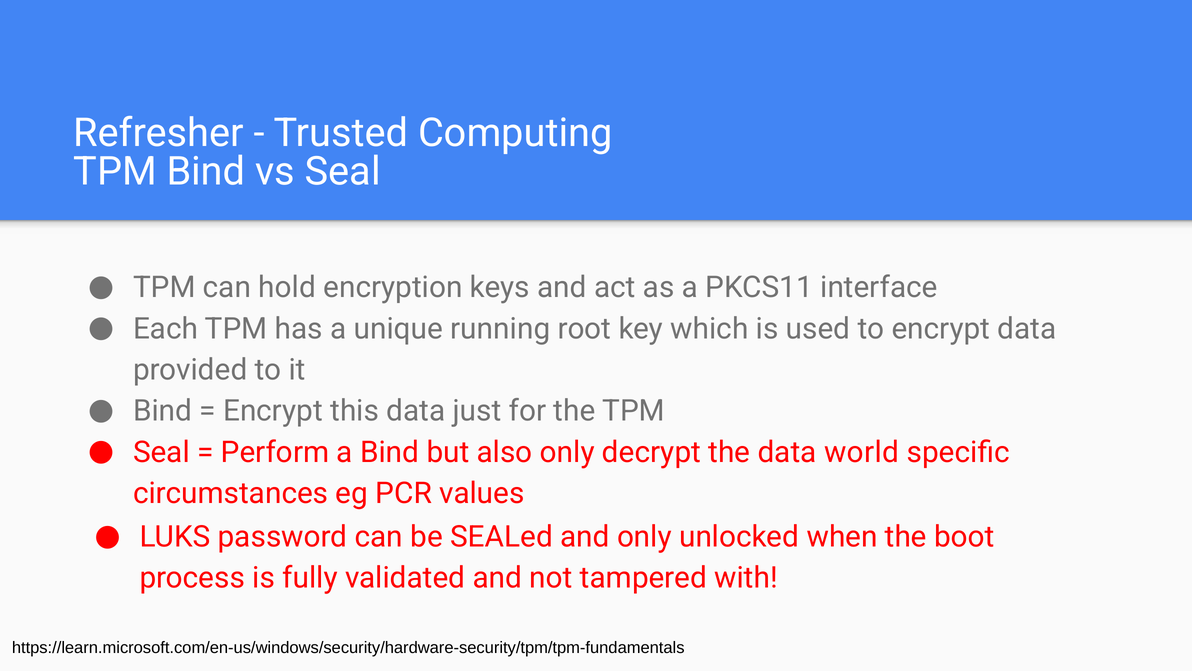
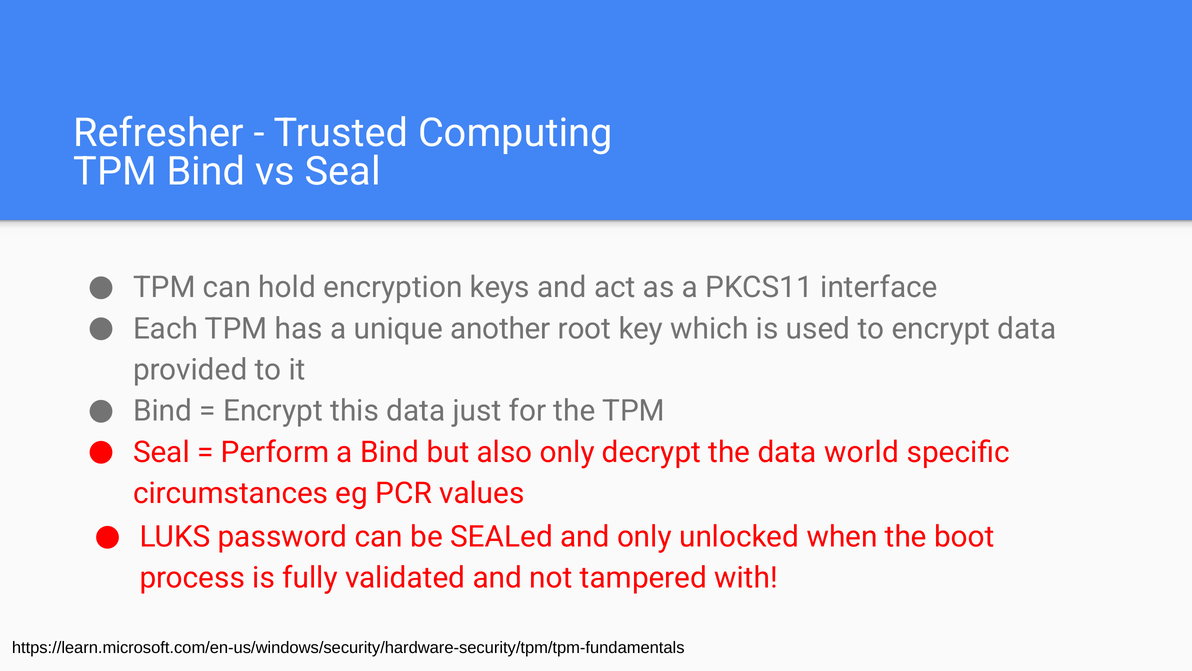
running: running -> another
